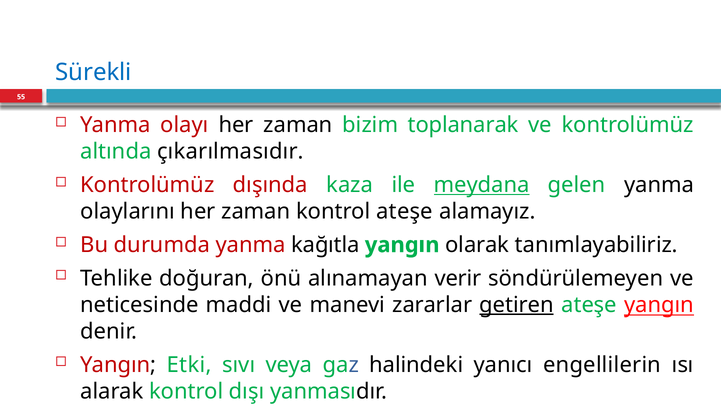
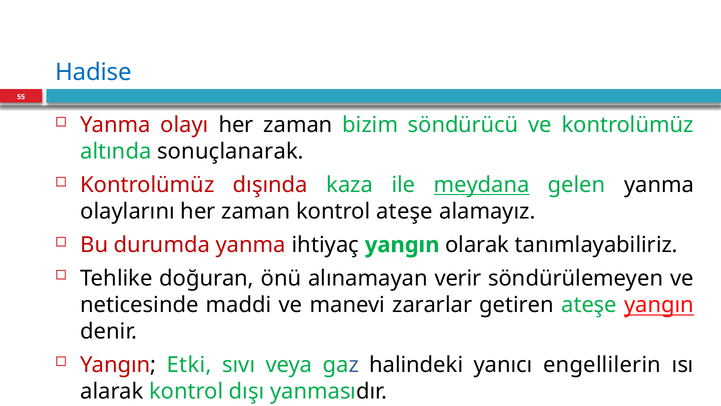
Sürekli: Sürekli -> Hadise
toplanarak: toplanarak -> söndürücü
çıkarılmasıdır: çıkarılmasıdır -> sonuçlanarak
kağıtla: kağıtla -> ihtiyaç
getiren underline: present -> none
